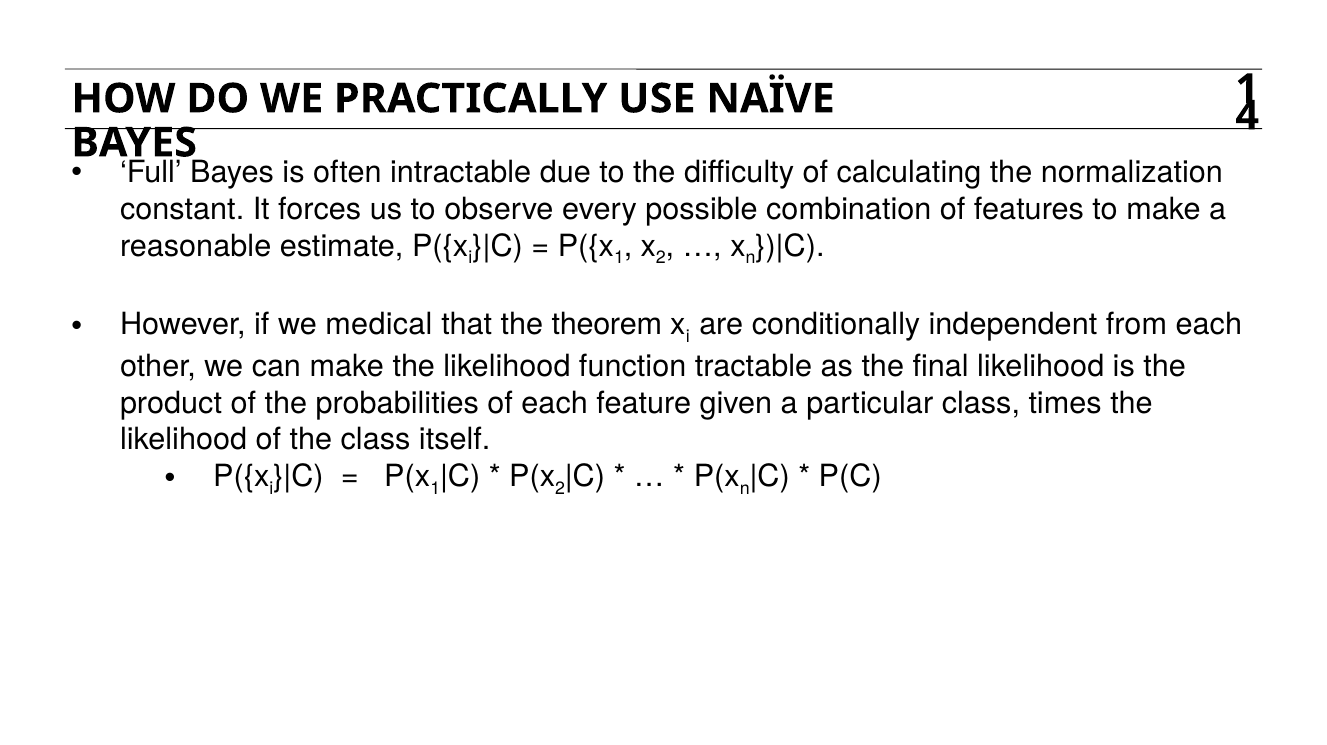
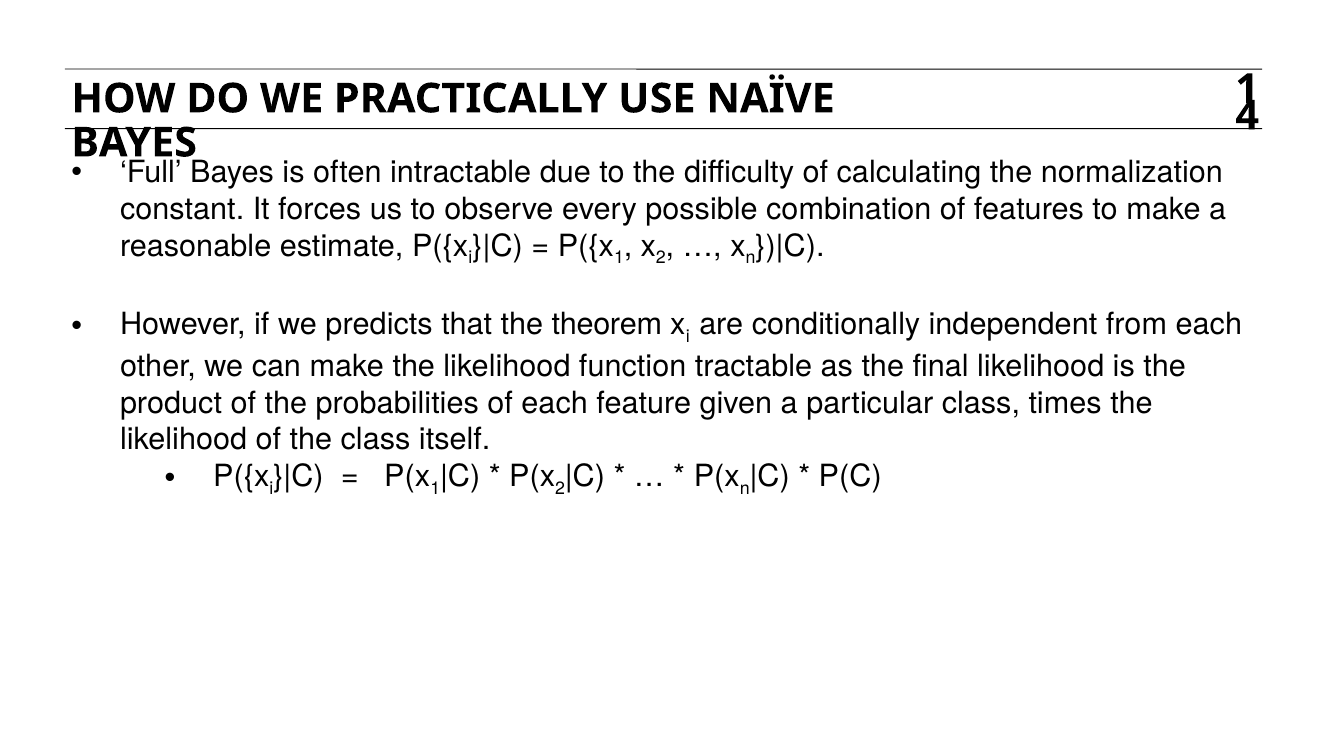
medical: medical -> predicts
